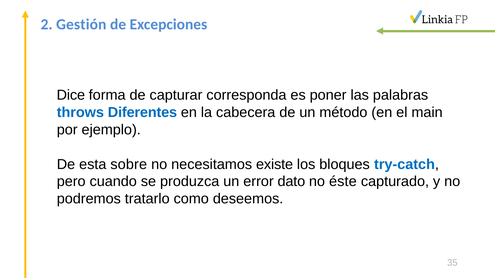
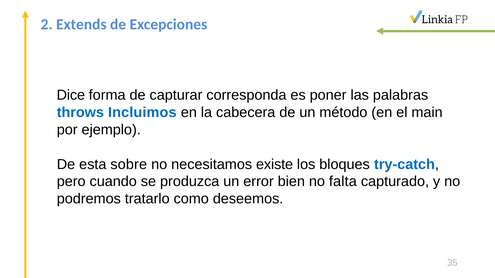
Gestión: Gestión -> Extends
Diferentes: Diferentes -> Incluimos
dato: dato -> bien
éste: éste -> falta
